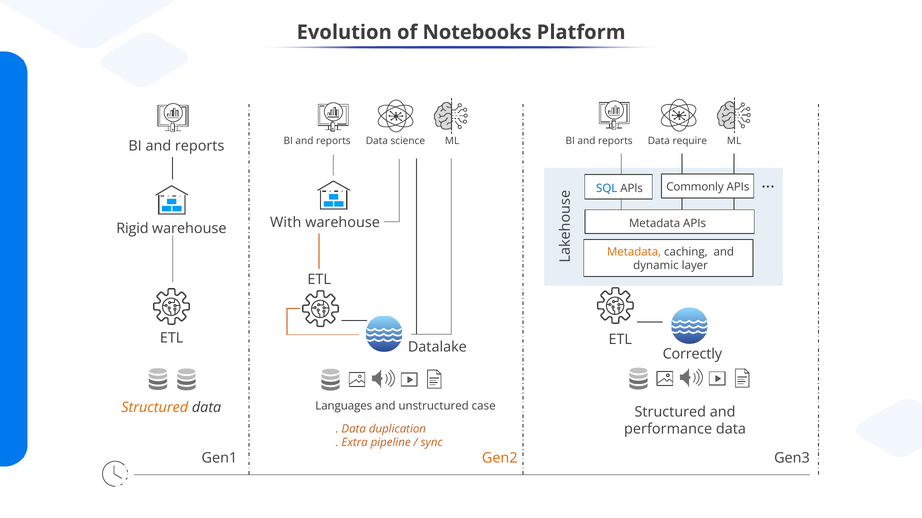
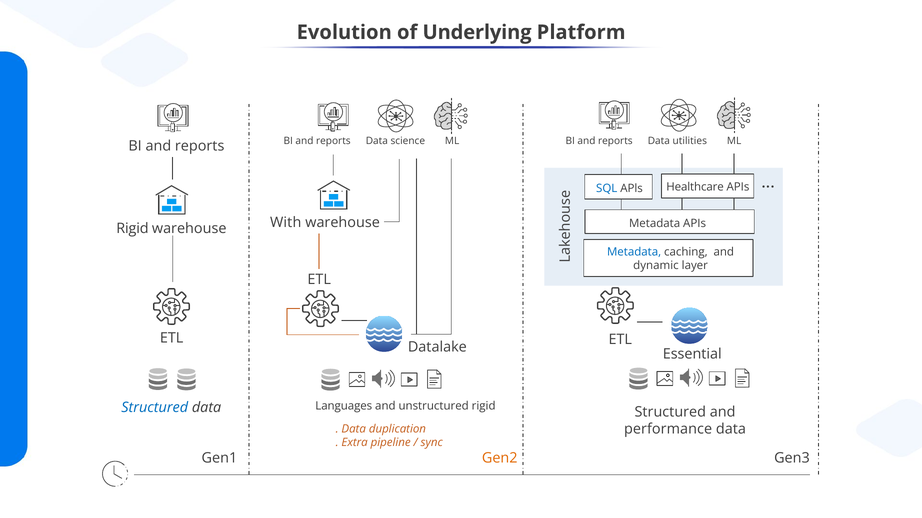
Notebooks: Notebooks -> Underlying
require: require -> utilities
Commonly: Commonly -> Healthcare
Metadata at (634, 252) colour: orange -> blue
Correctly: Correctly -> Essential
unstructured case: case -> rigid
Structured at (155, 408) colour: orange -> blue
